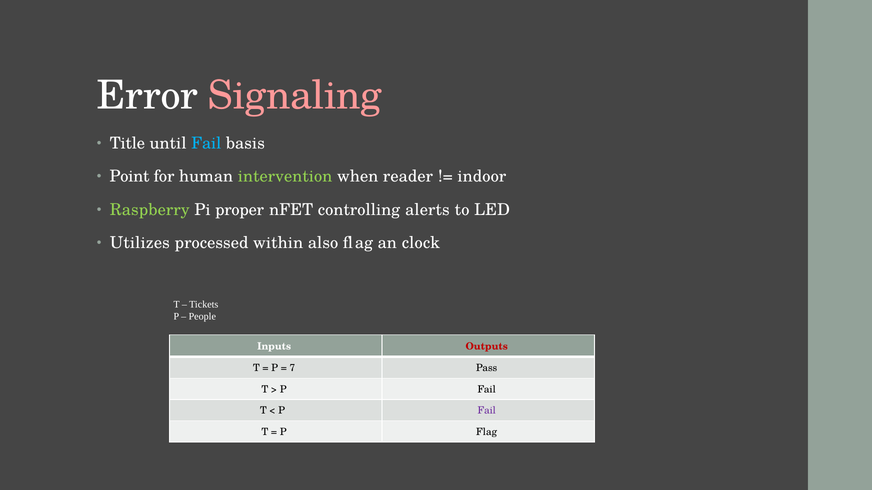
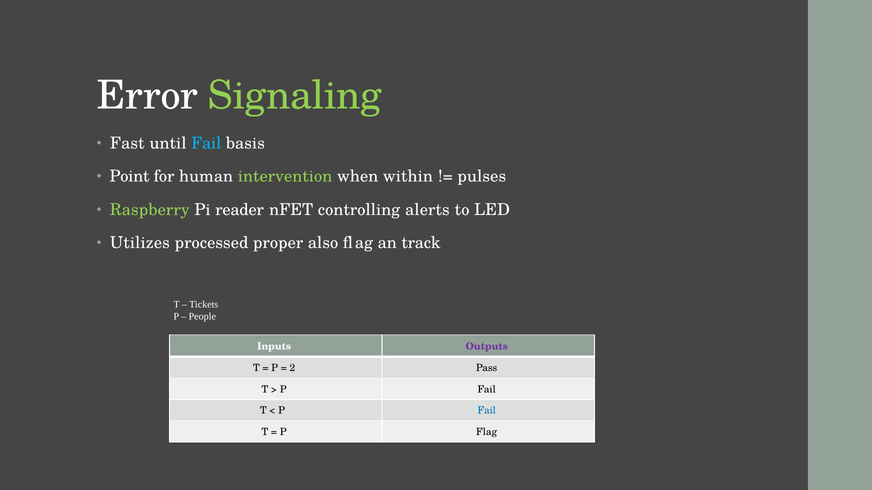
Signaling colour: pink -> light green
Title: Title -> Fast
reader: reader -> within
indoor: indoor -> pulses
proper: proper -> reader
within: within -> proper
clock: clock -> track
Outputs colour: red -> purple
7: 7 -> 2
Fail at (487, 411) colour: purple -> blue
